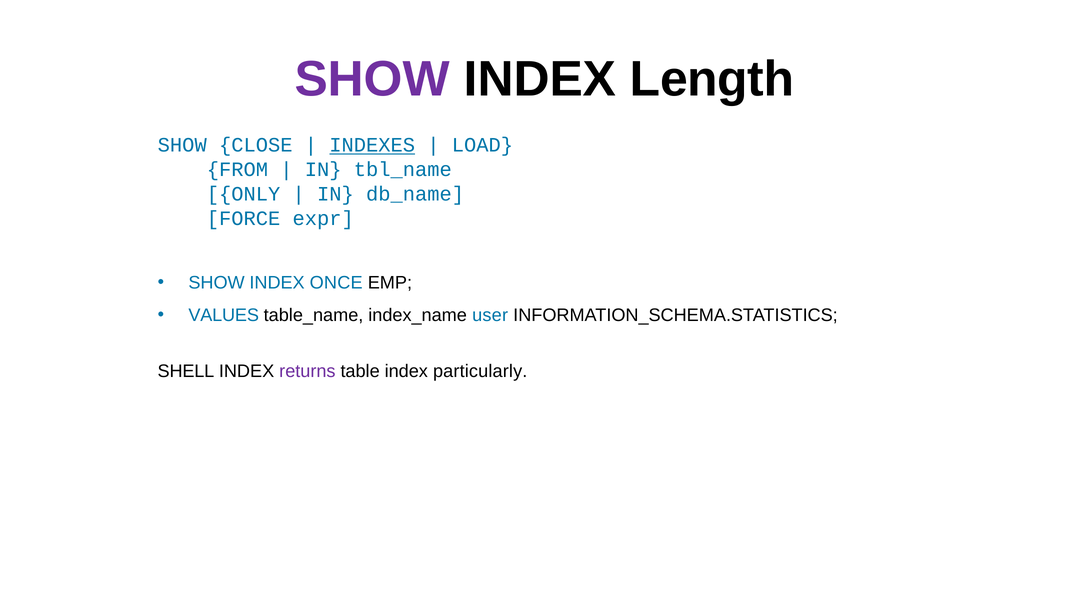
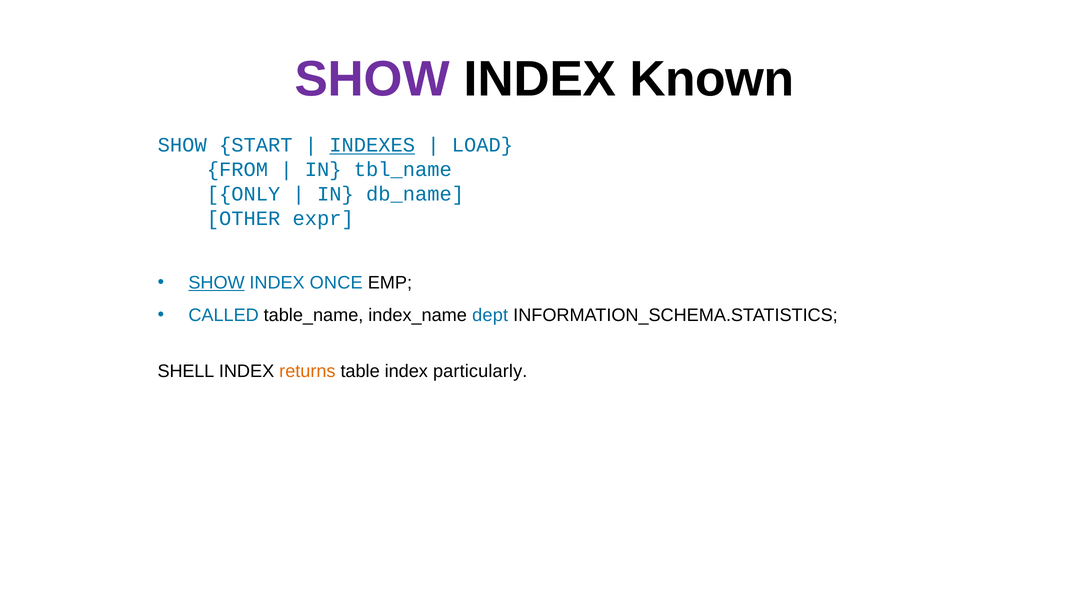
Length: Length -> Known
CLOSE: CLOSE -> START
FORCE: FORCE -> OTHER
SHOW at (217, 283) underline: none -> present
VALUES: VALUES -> CALLED
user: user -> dept
returns colour: purple -> orange
